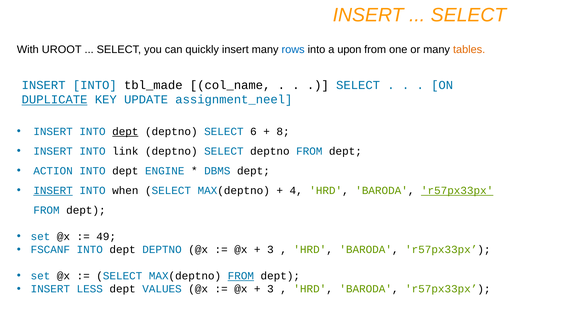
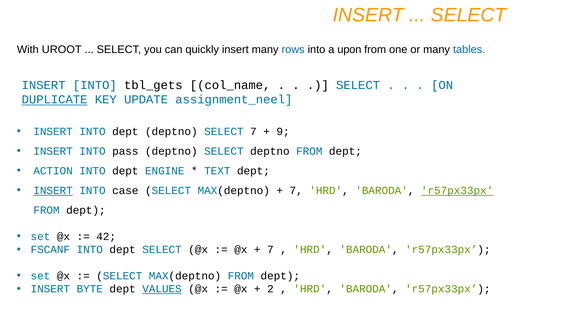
tables colour: orange -> blue
tbl_made: tbl_made -> tbl_gets
dept at (125, 132) underline: present -> none
SELECT 6: 6 -> 7
8: 8 -> 9
link: link -> pass
DBMS: DBMS -> TEXT
when: when -> case
4 at (296, 191): 4 -> 7
49: 49 -> 42
DEPTNO at (162, 250): DEPTNO -> SELECT
3 at (270, 250): 3 -> 7
FROM at (241, 276) underline: present -> none
LESS: LESS -> BYTE
VALUES underline: none -> present
3 at (270, 289): 3 -> 2
